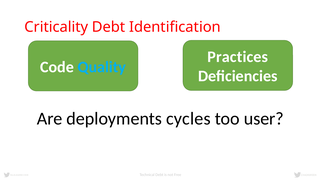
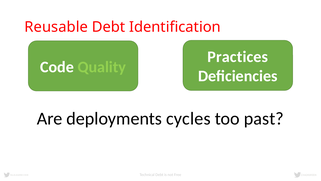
Criticality: Criticality -> Reusable
Quality colour: light blue -> light green
user: user -> past
